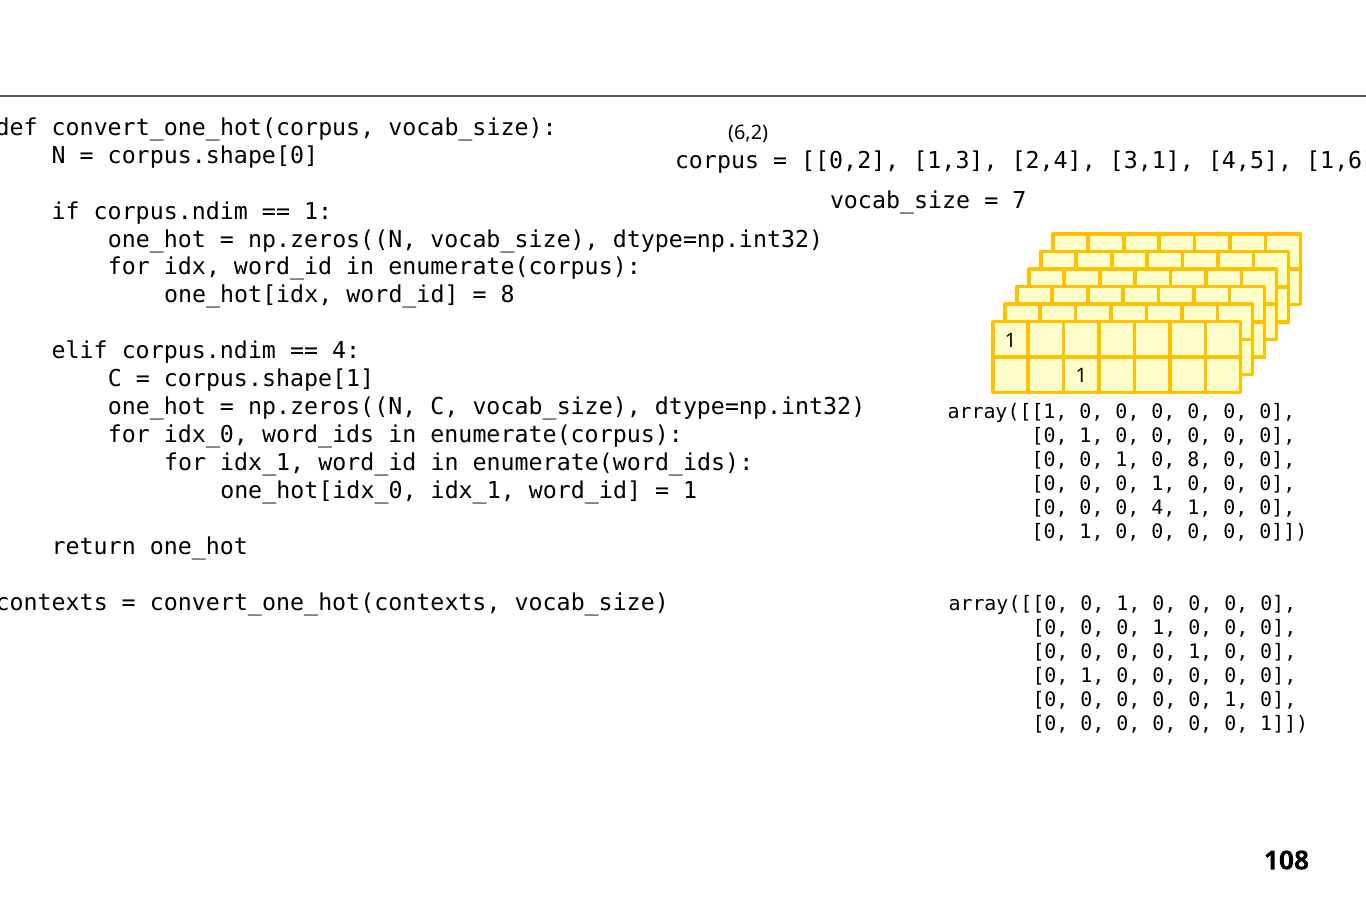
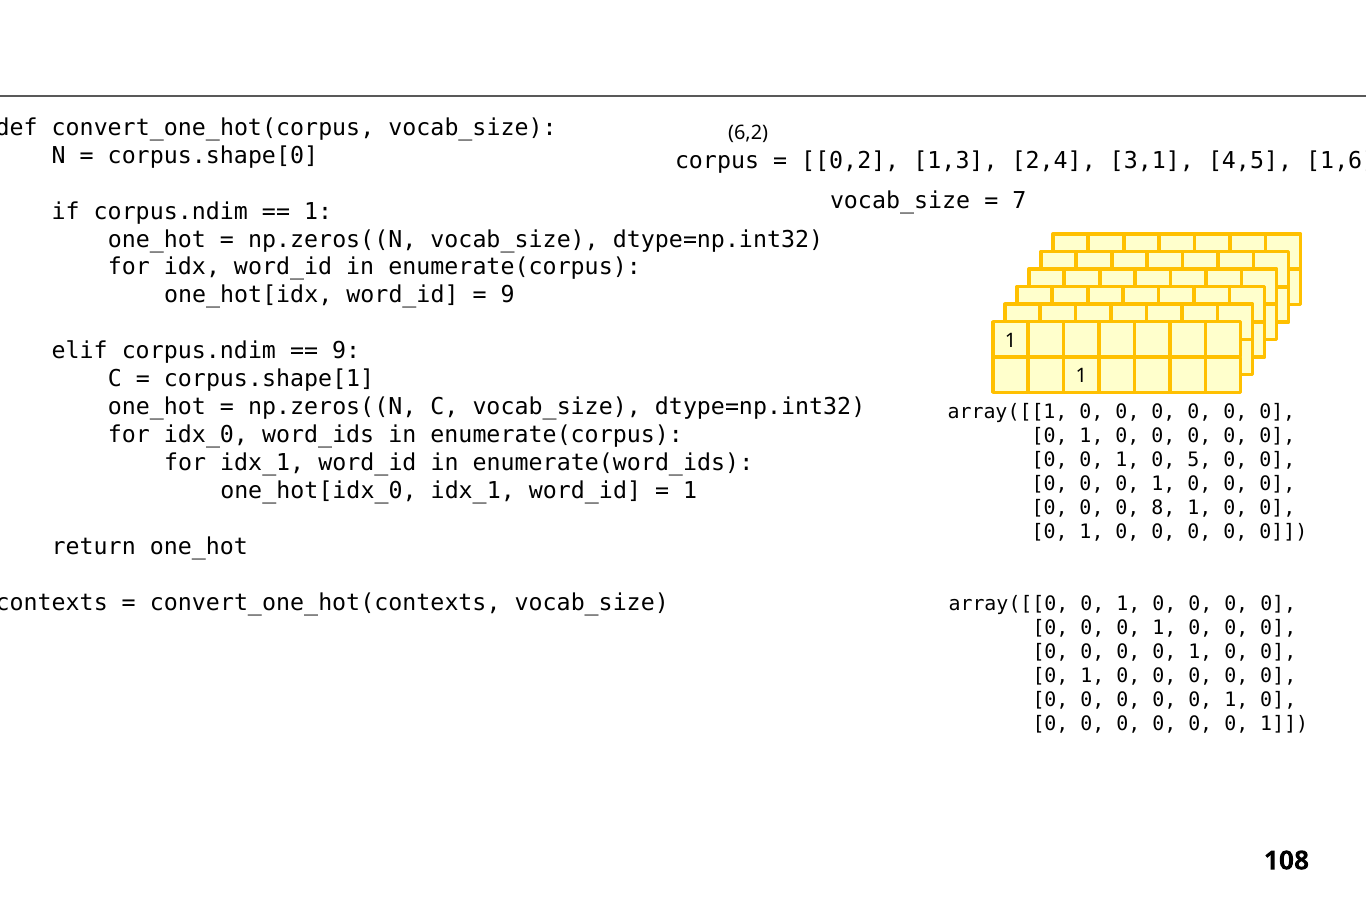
8 at (508, 295): 8 -> 9
4 at (346, 351): 4 -> 9
0 8: 8 -> 5
0 4: 4 -> 8
